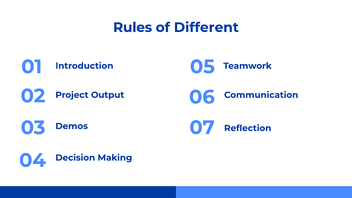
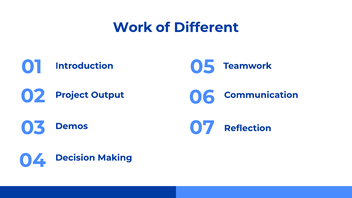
Rules: Rules -> Work
